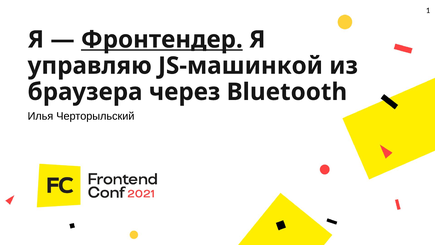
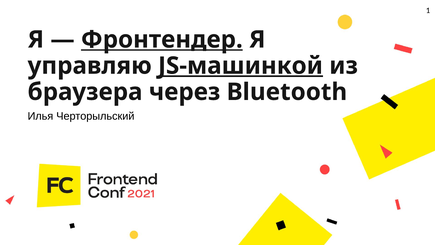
JS-машинкой underline: none -> present
